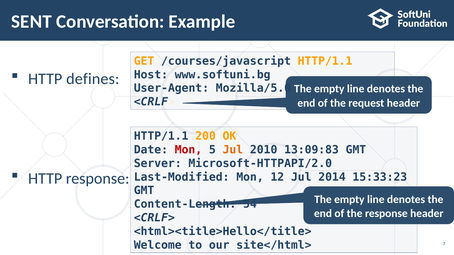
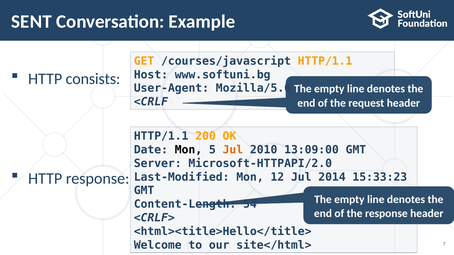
defines: defines -> consists
Mon at (188, 150) colour: red -> black
13:09:83: 13:09:83 -> 13:09:00
